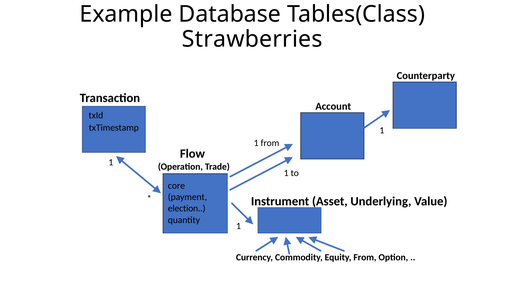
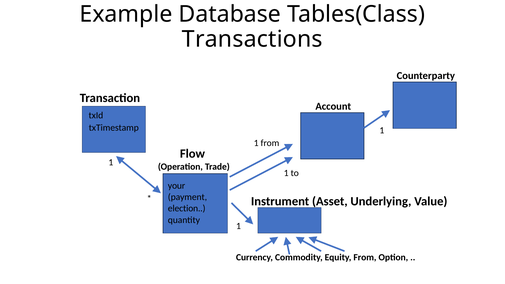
Strawberries: Strawberries -> Transactions
core: core -> your
